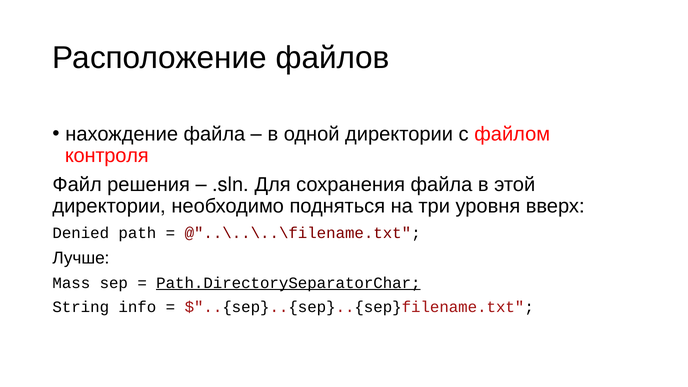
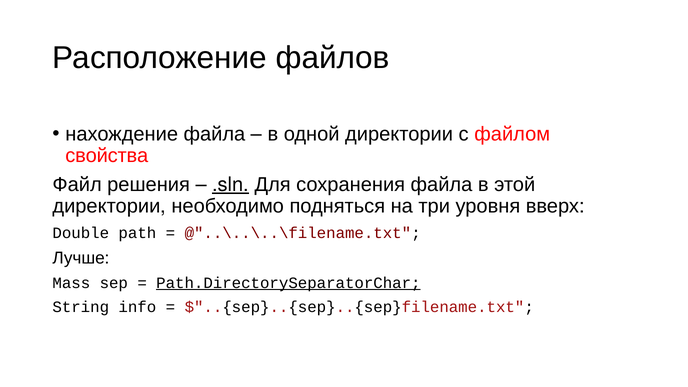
контроля: контроля -> свойства
.sln underline: none -> present
Denied: Denied -> Double
